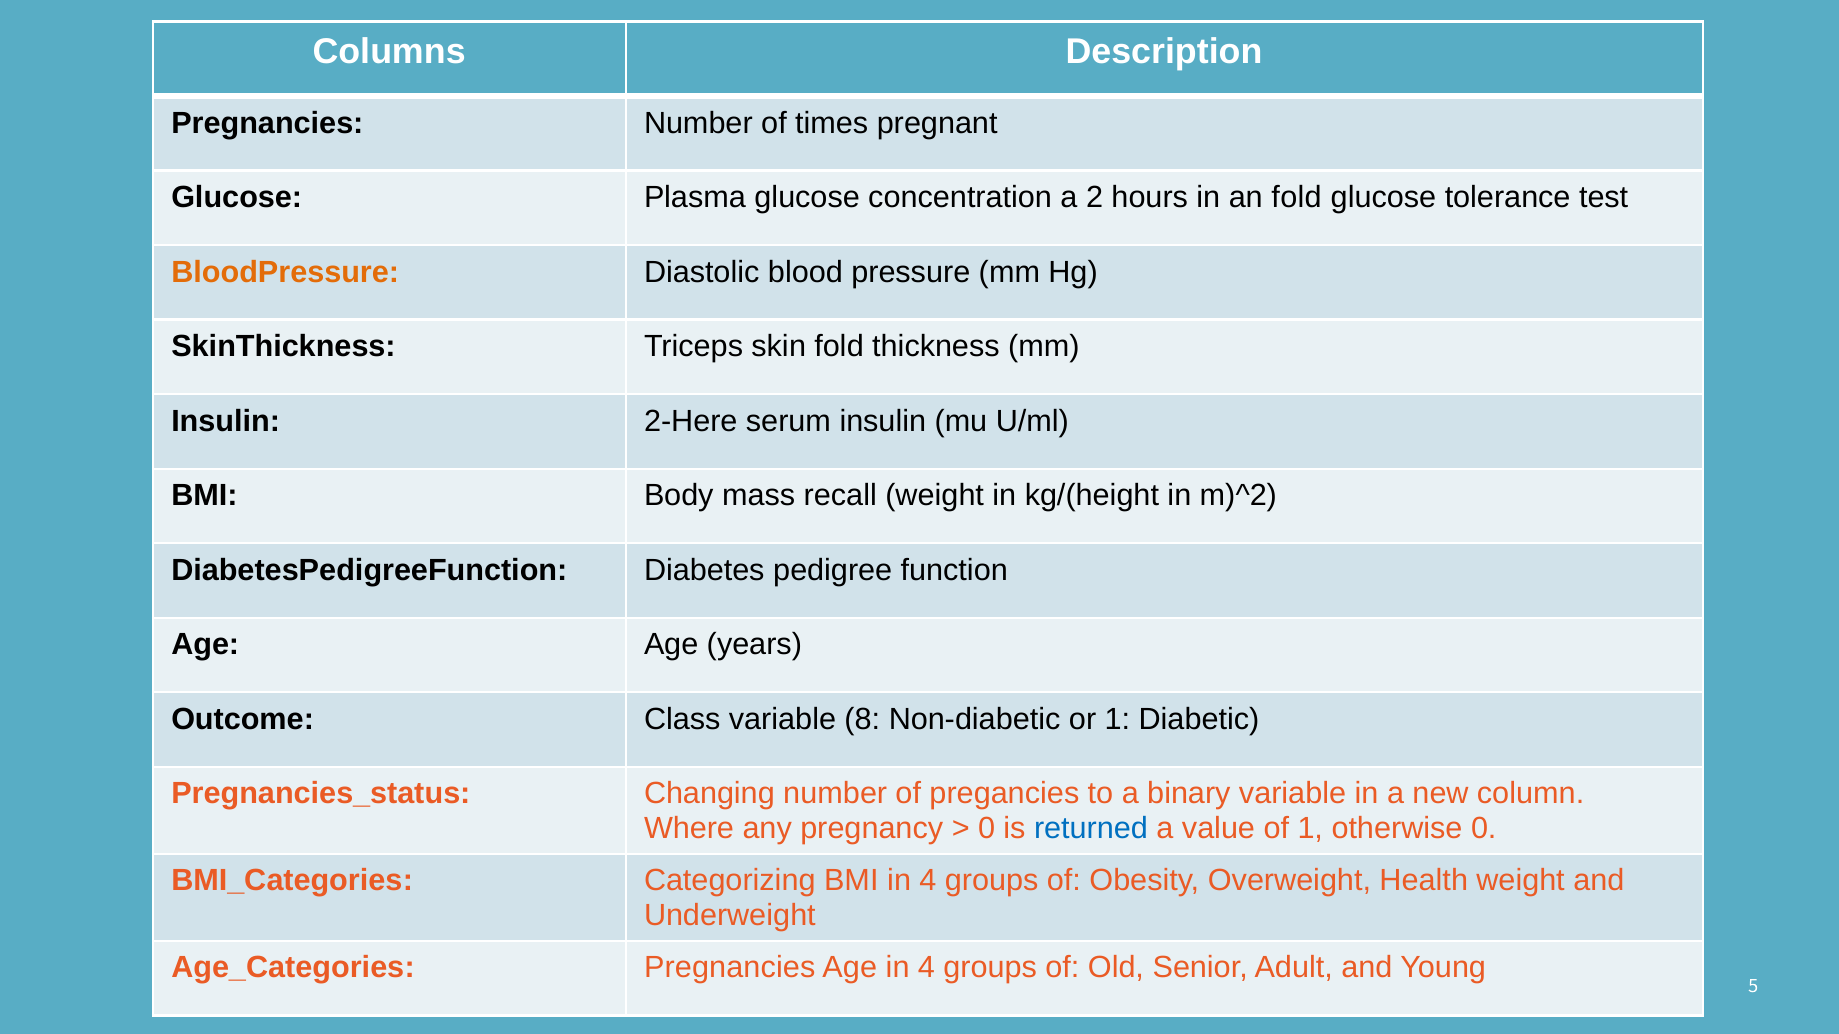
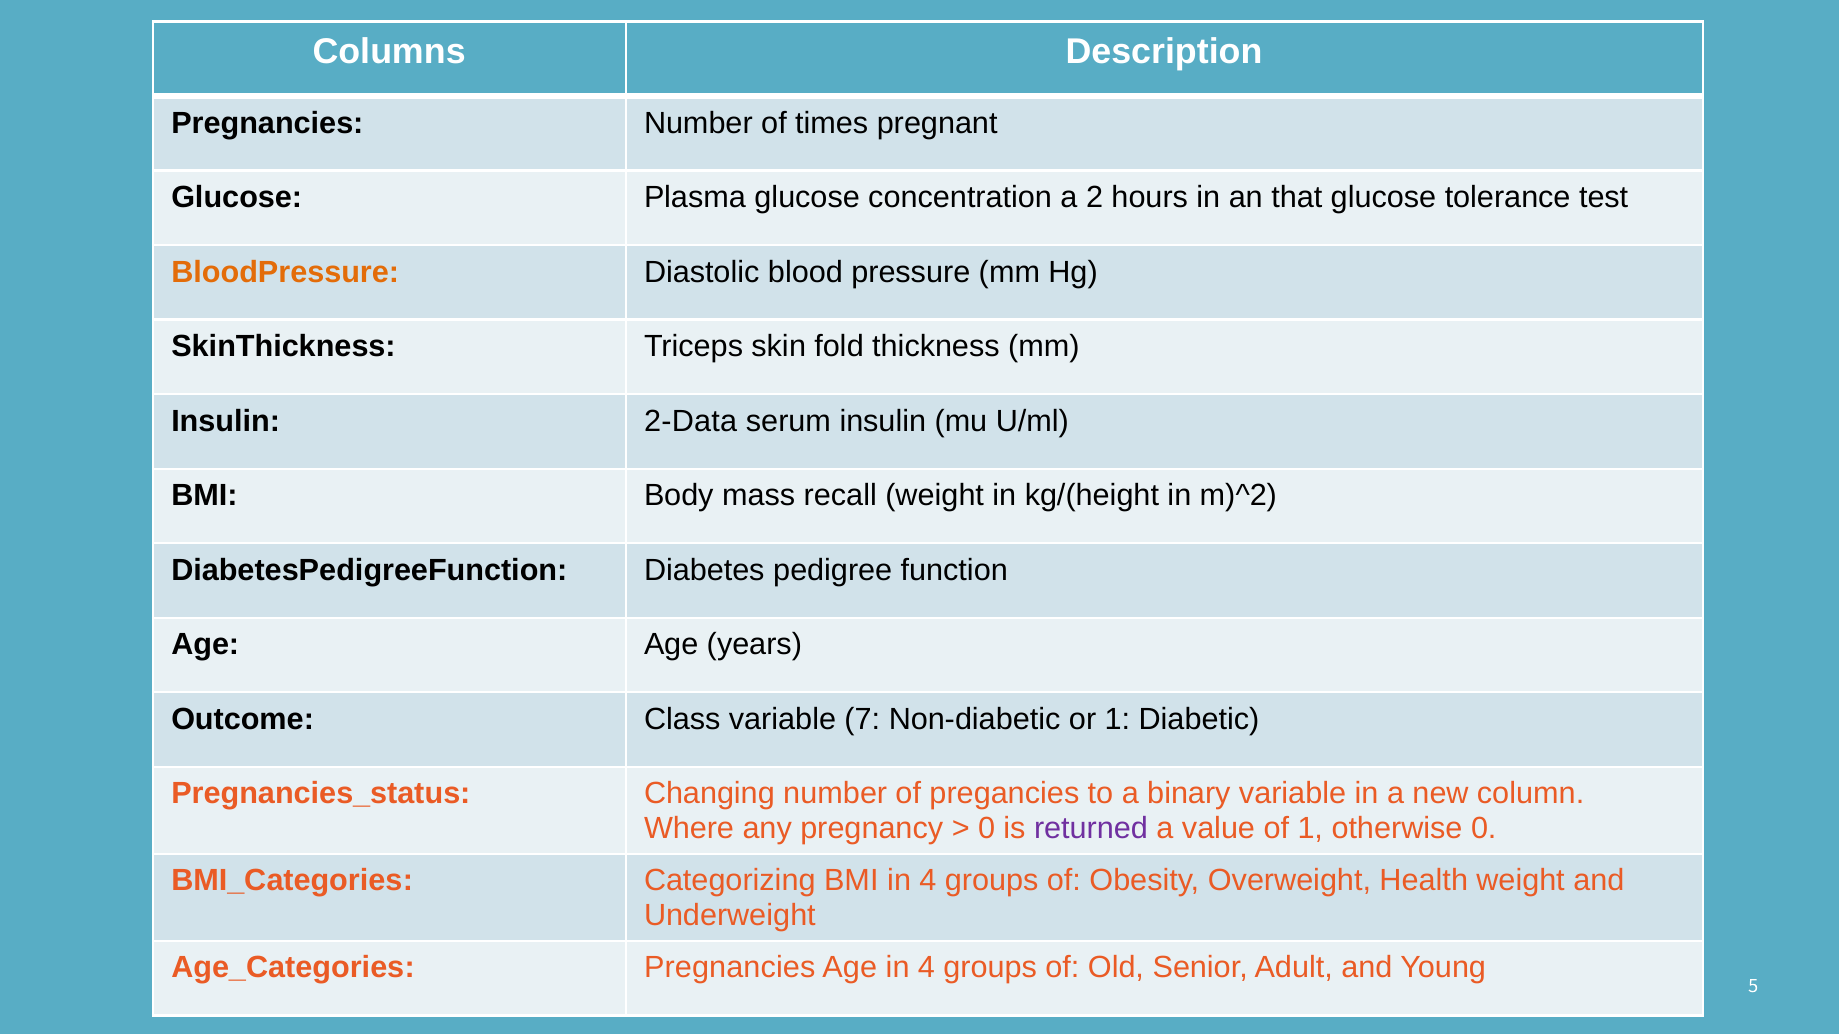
an fold: fold -> that
2-Here: 2-Here -> 2-Data
8: 8 -> 7
returned colour: blue -> purple
